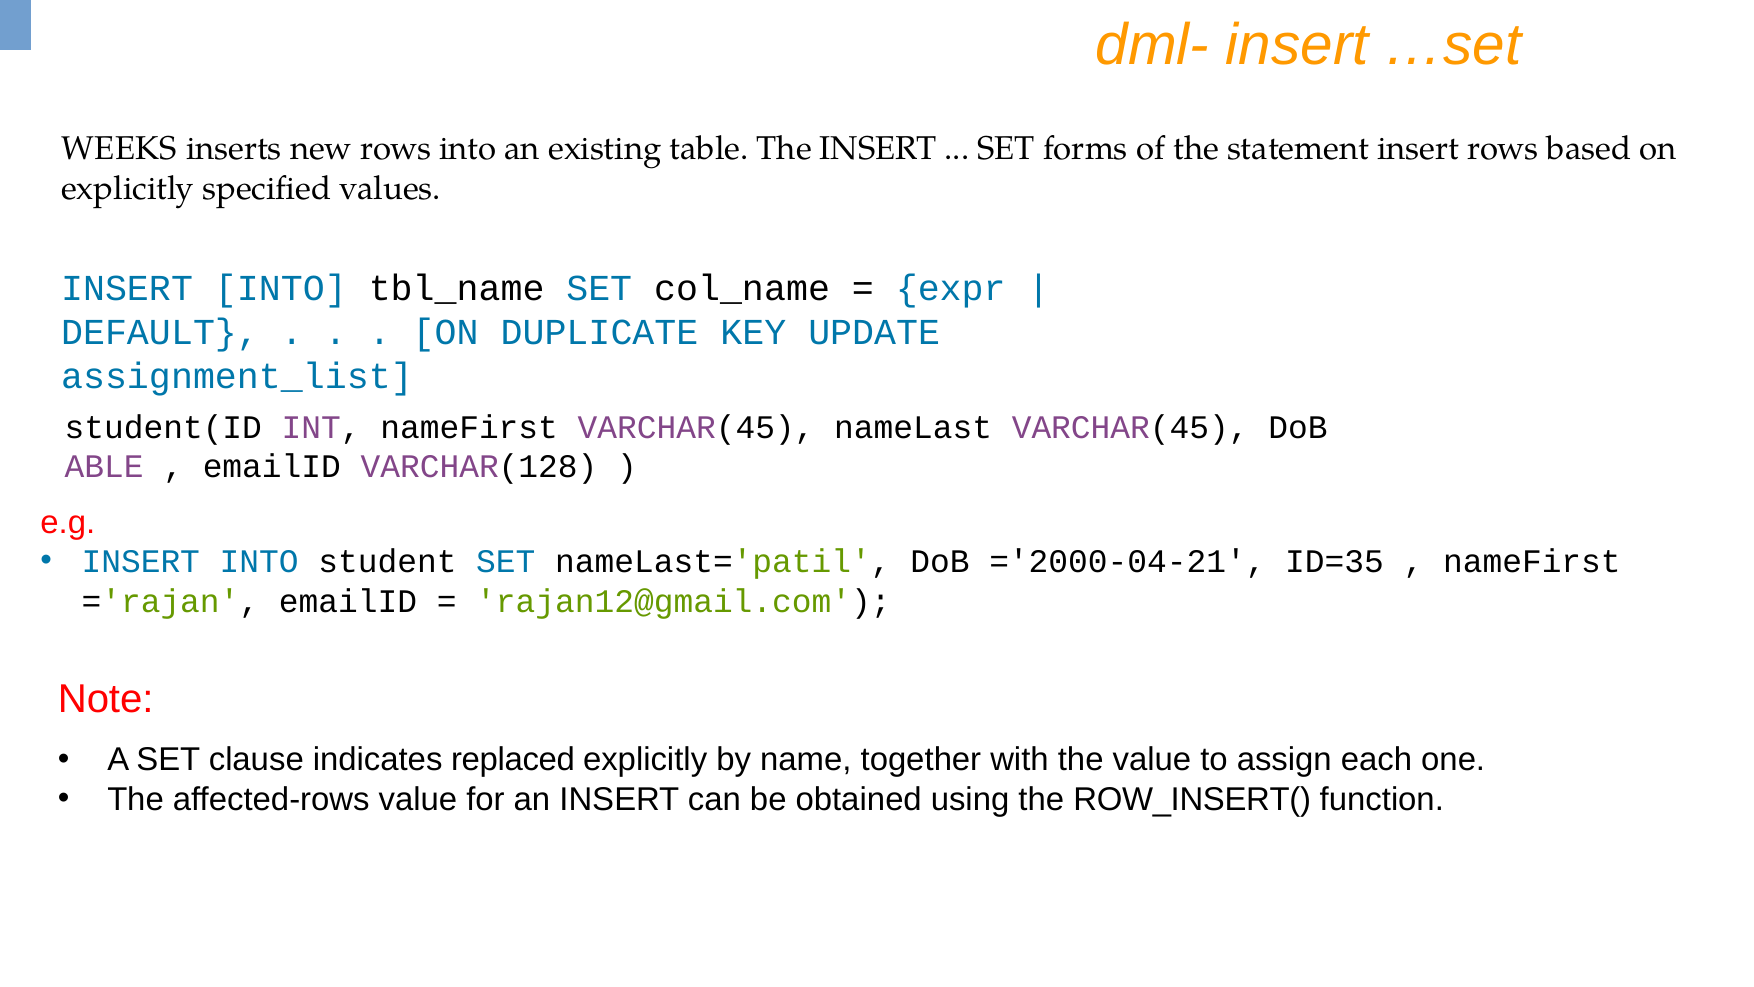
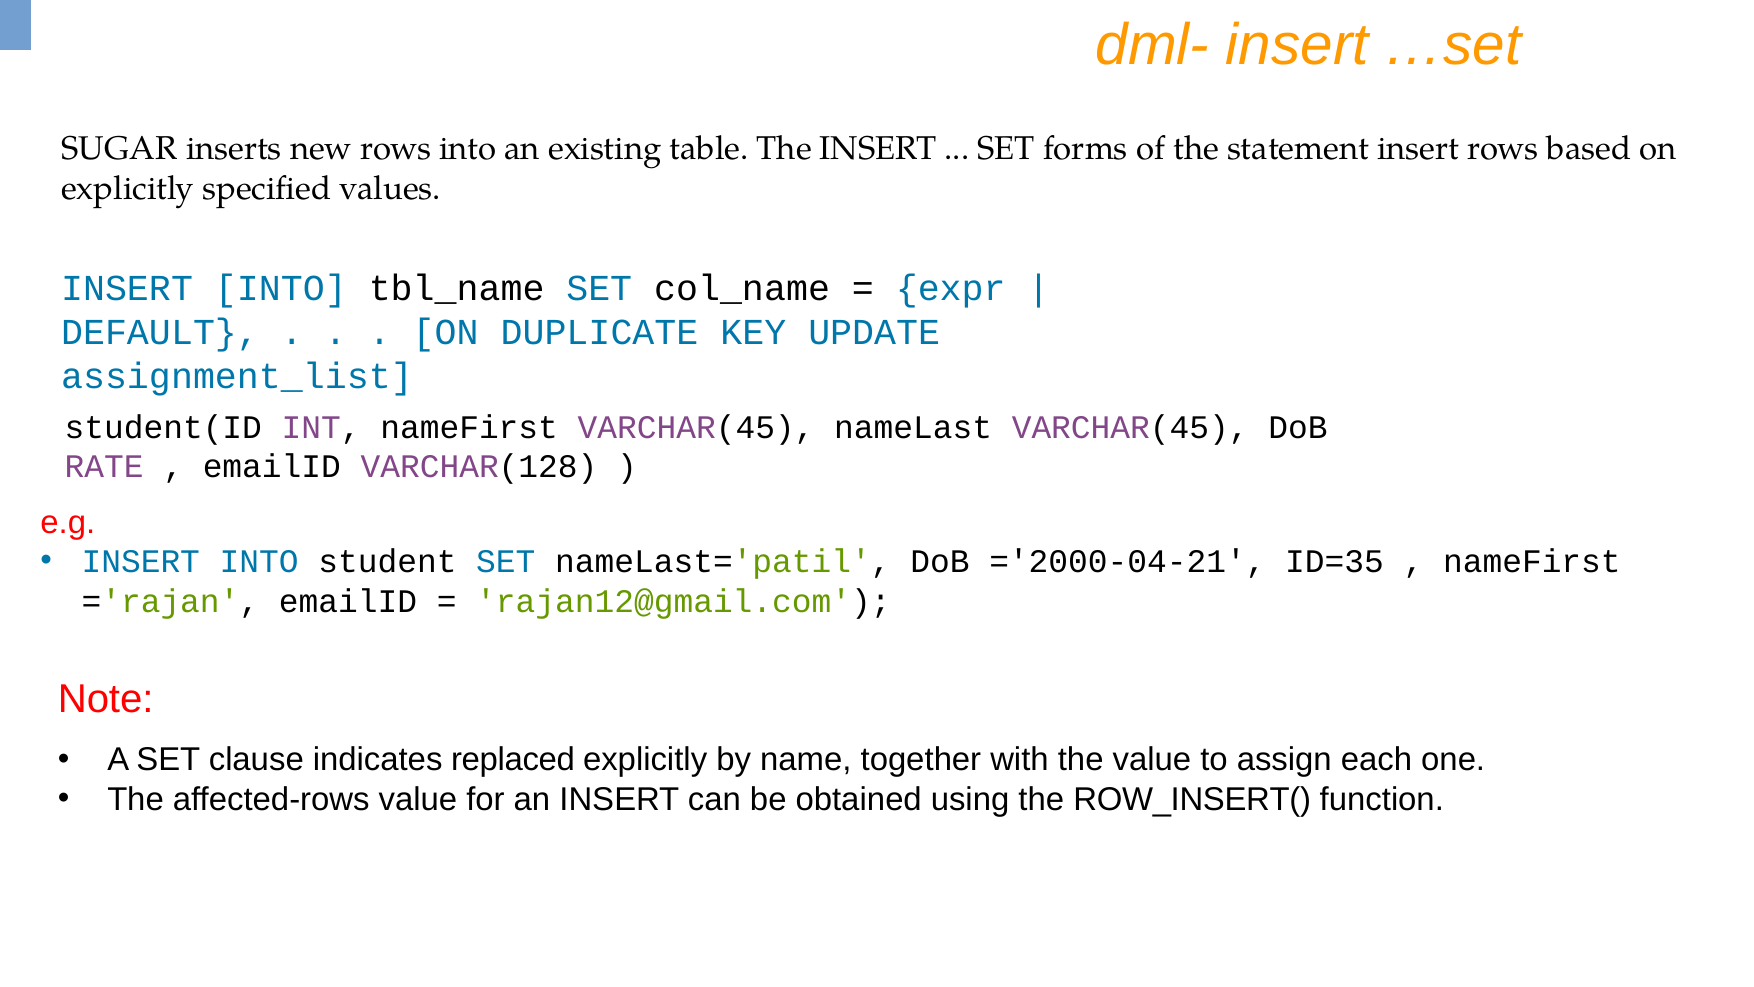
WEEKS: WEEKS -> SUGAR
ABLE: ABLE -> RATE
